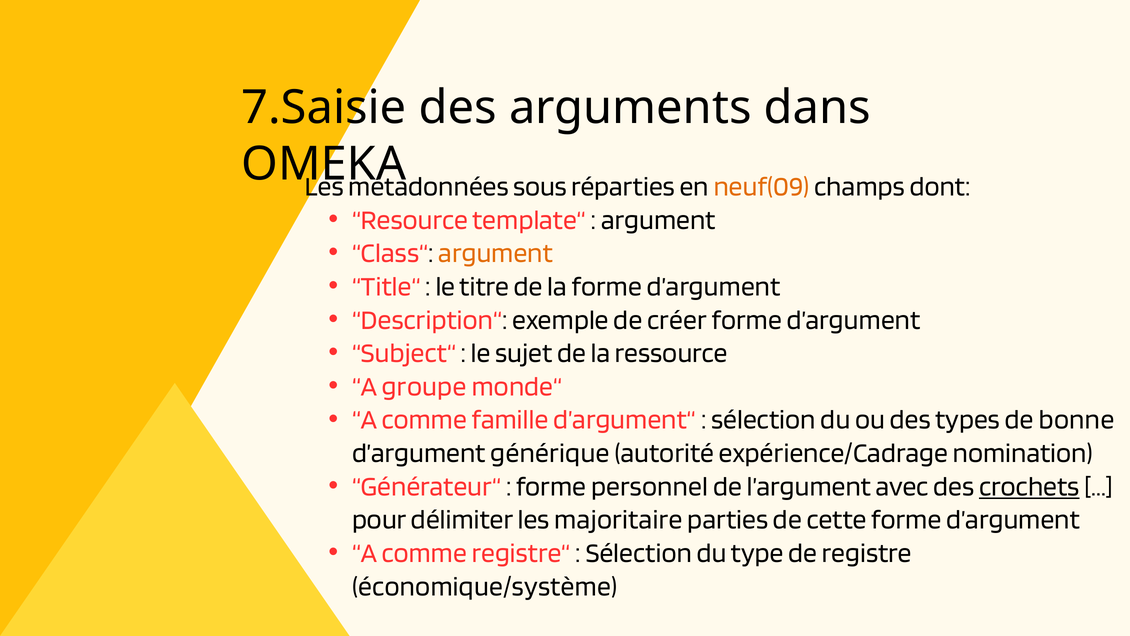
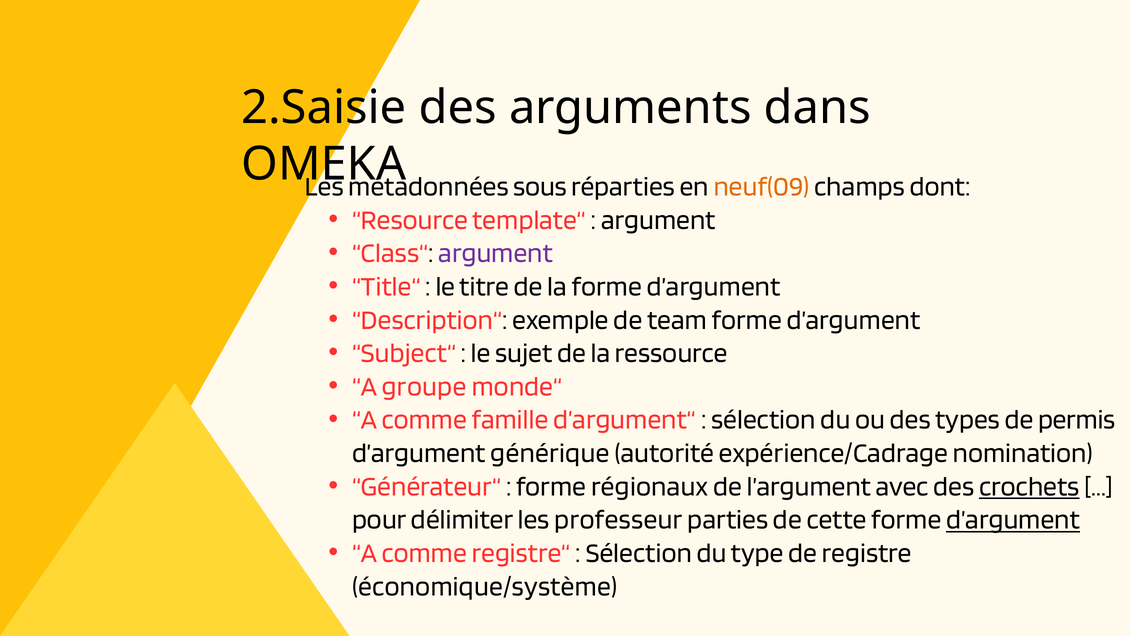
7.Saisie: 7.Saisie -> 2.Saisie
argument at (496, 253) colour: orange -> purple
créer: créer -> team
bonne: bonne -> permis
personnel: personnel -> régionaux
majoritaire: majoritaire -> professeur
d’argument at (1013, 519) underline: none -> present
